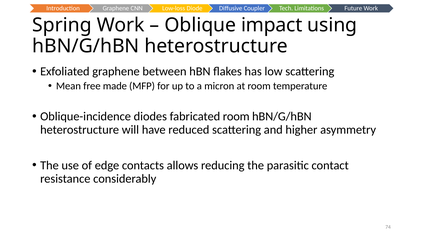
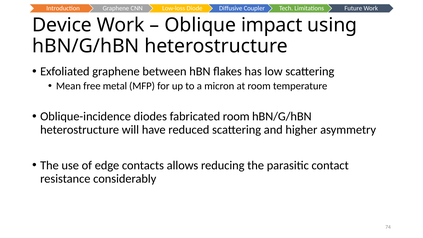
Spring: Spring -> Device
made: made -> metal
